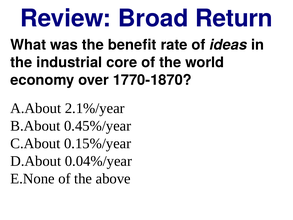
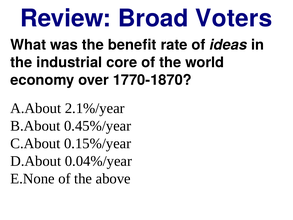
Return: Return -> Voters
